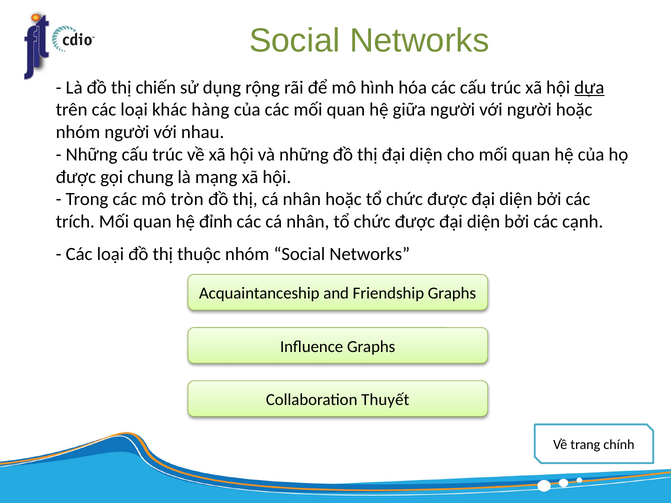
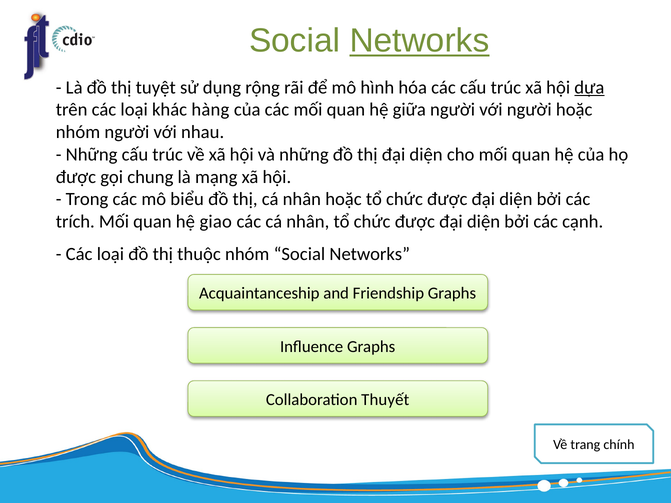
Networks at (419, 41) underline: none -> present
chiến: chiến -> tuyệt
tròn: tròn -> biểu
đỉnh: đỉnh -> giao
